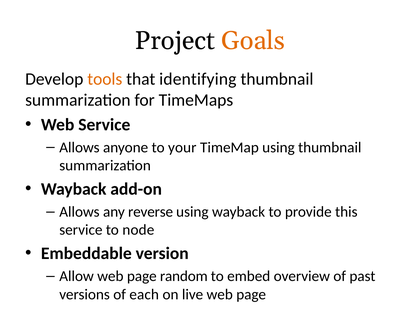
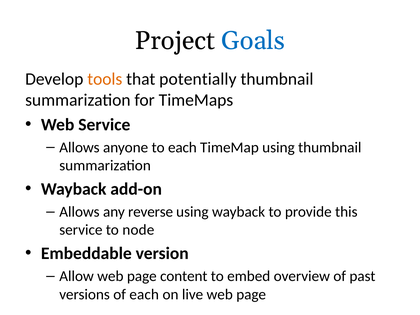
Goals colour: orange -> blue
identifying: identifying -> potentially
to your: your -> each
random: random -> content
